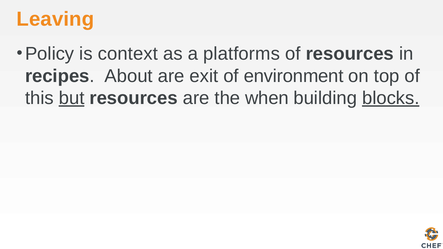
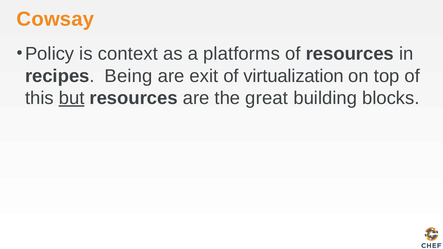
Leaving: Leaving -> Cowsay
About: About -> Being
environment: environment -> virtualization
when: when -> great
blocks underline: present -> none
